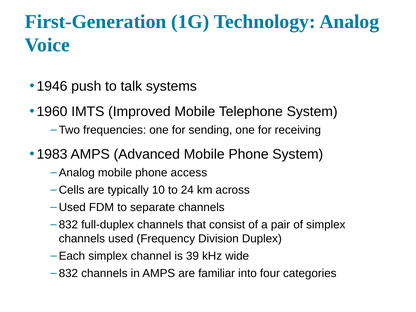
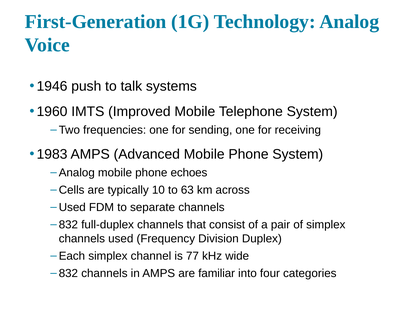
access: access -> echoes
24: 24 -> 63
39: 39 -> 77
